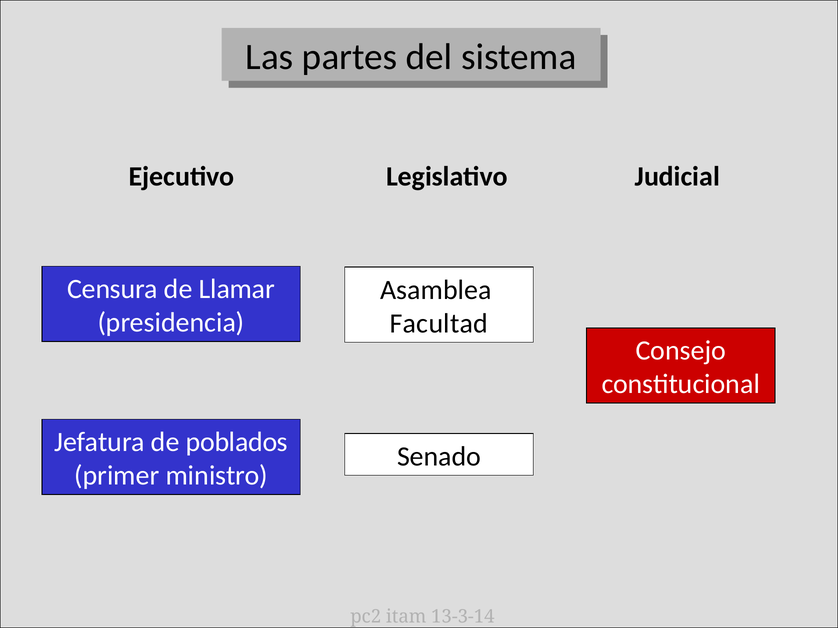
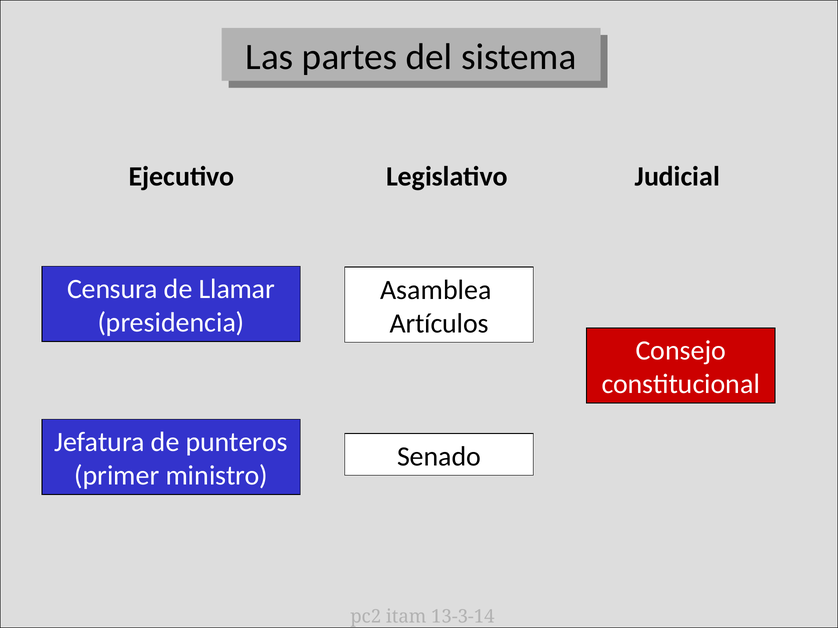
Facultad: Facultad -> Artículos
poblados: poblados -> punteros
